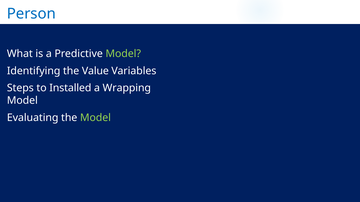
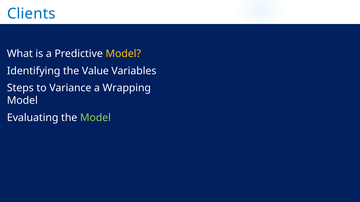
Person: Person -> Clients
Model at (123, 54) colour: light green -> yellow
Installed: Installed -> Variance
